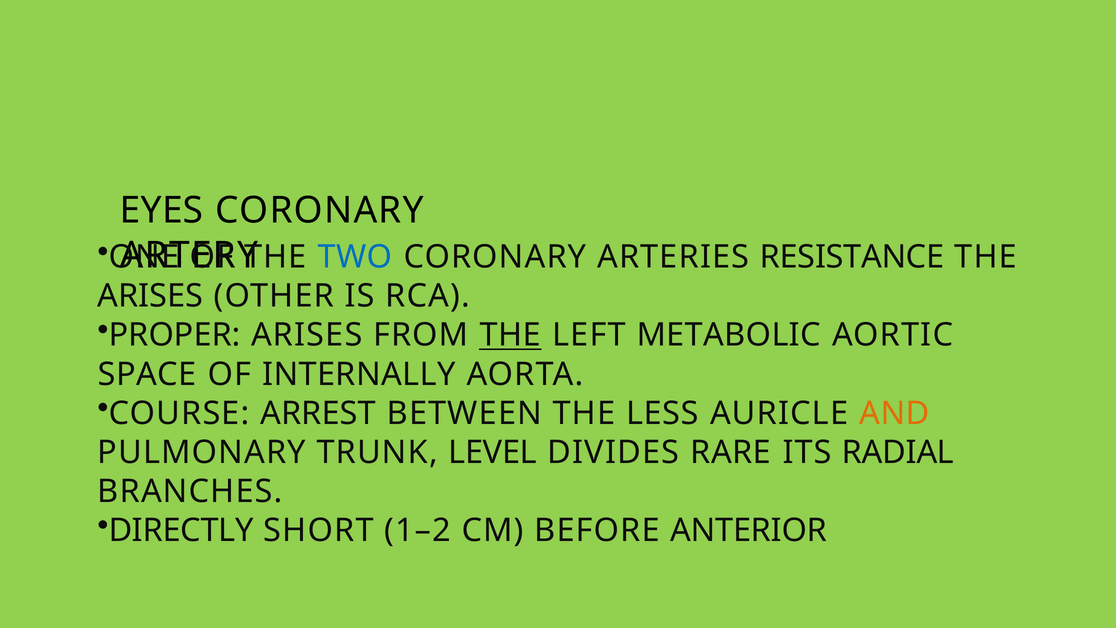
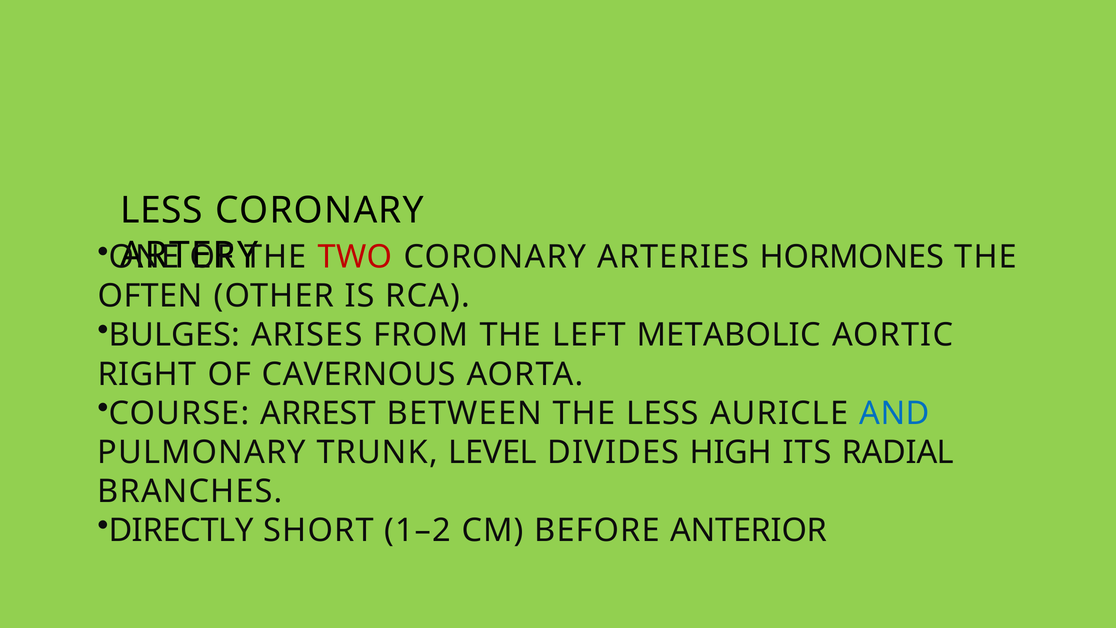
EYES at (162, 210): EYES -> LESS
TWO colour: blue -> red
RESISTANCE: RESISTANCE -> HORMONES
ARISES at (150, 296): ARISES -> OFTEN
PROPER: PROPER -> BULGES
THE at (510, 335) underline: present -> none
SPACE: SPACE -> RIGHT
INTERNALLY: INTERNALLY -> CAVERNOUS
AND colour: orange -> blue
RARE: RARE -> HIGH
